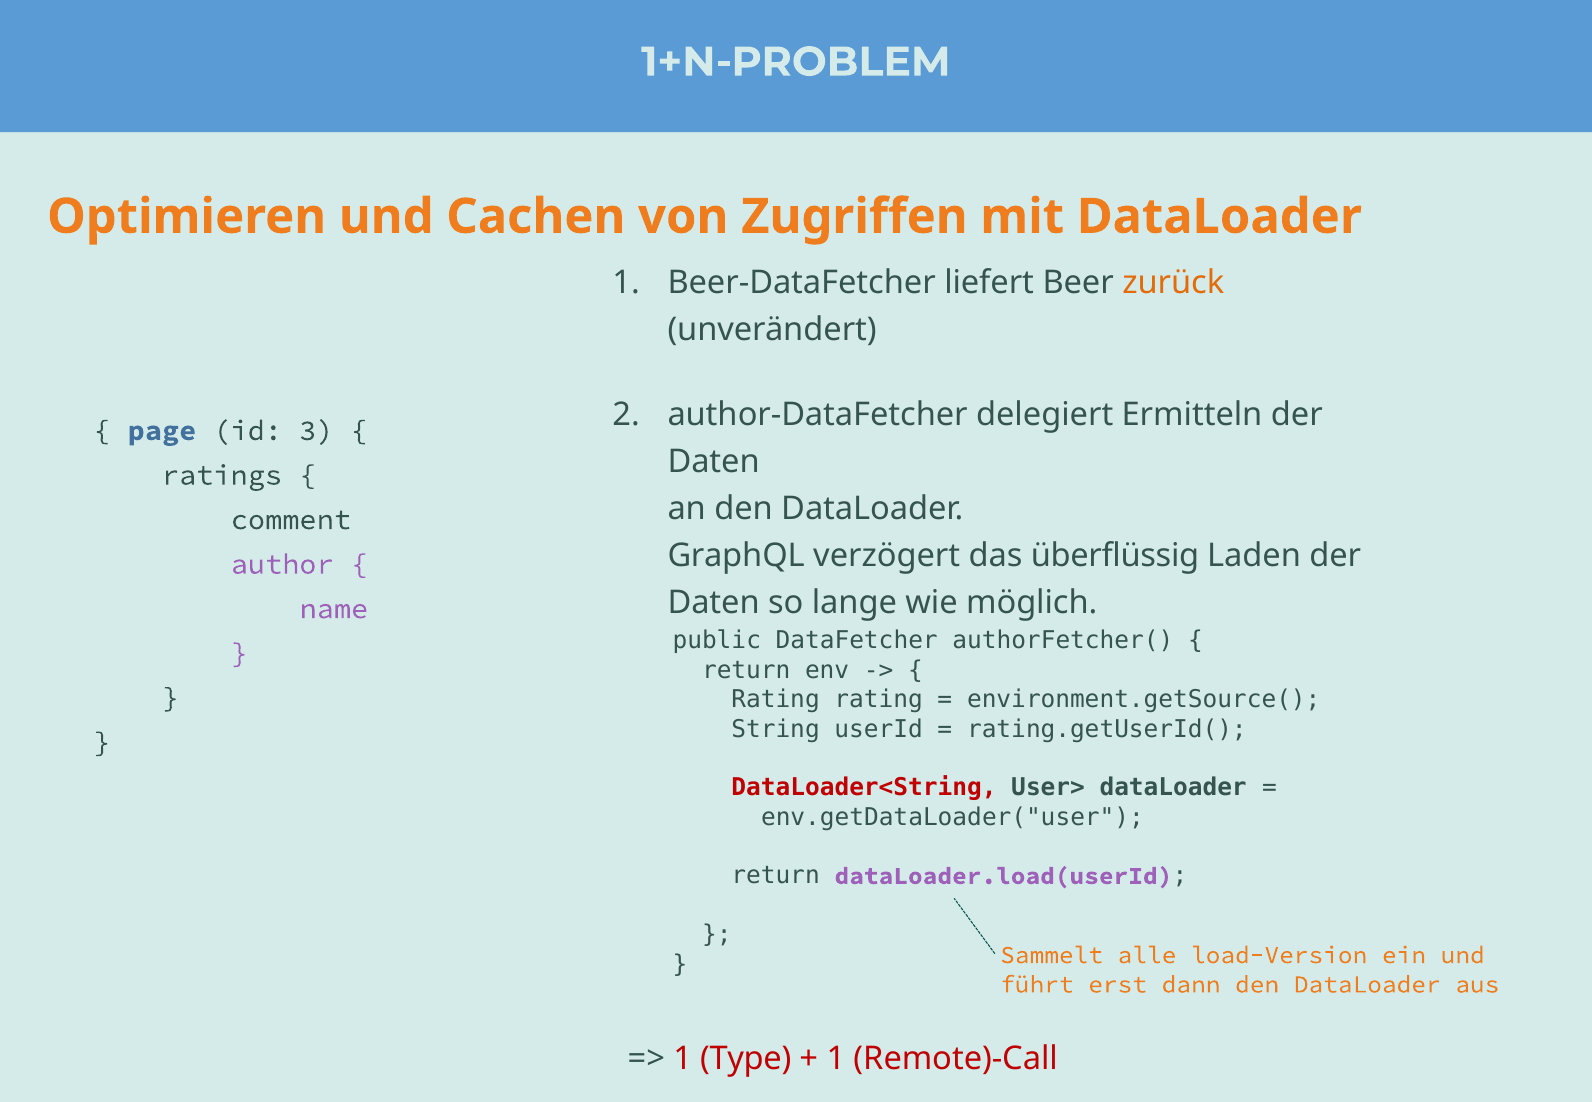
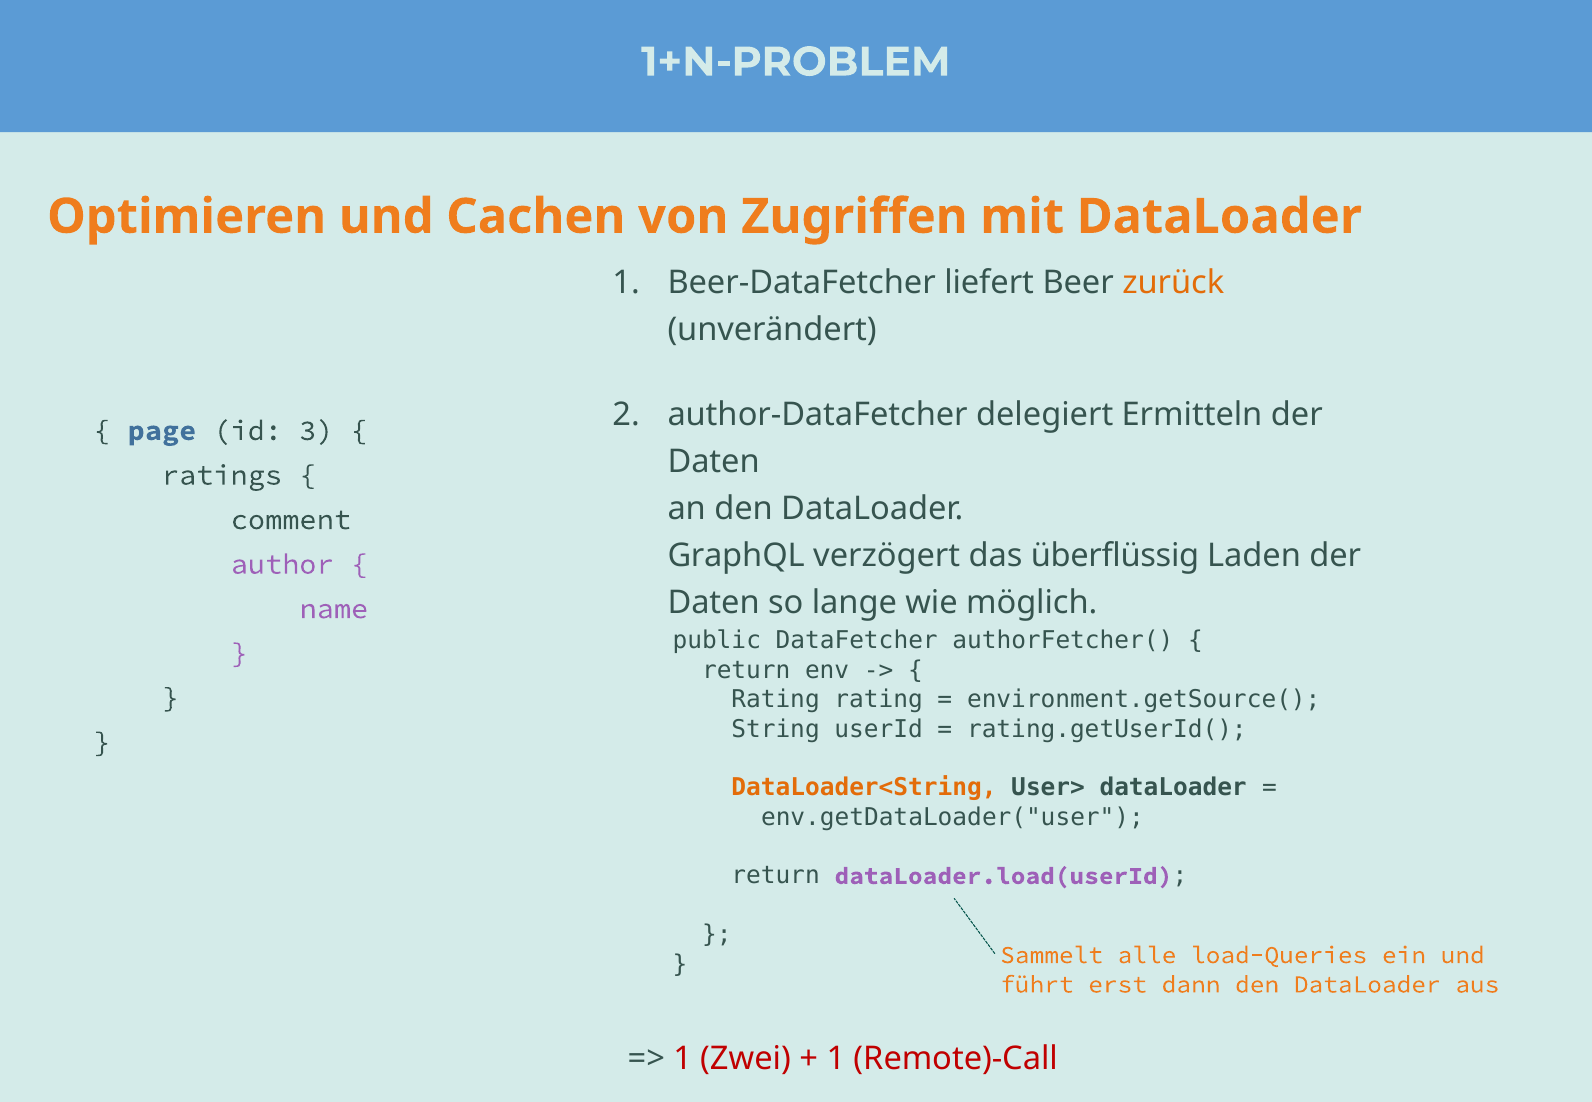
DataLoader<String colour: red -> orange
load-Version: load-Version -> load-Queries
Type: Type -> Zwei
